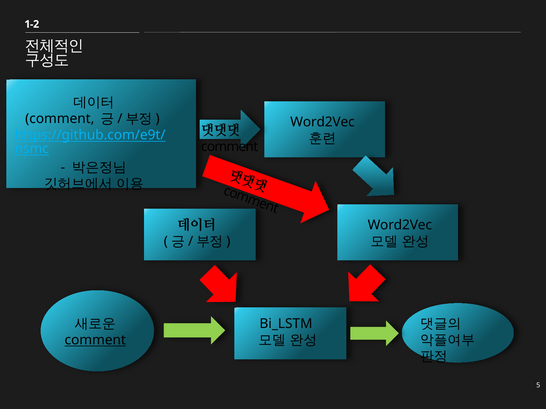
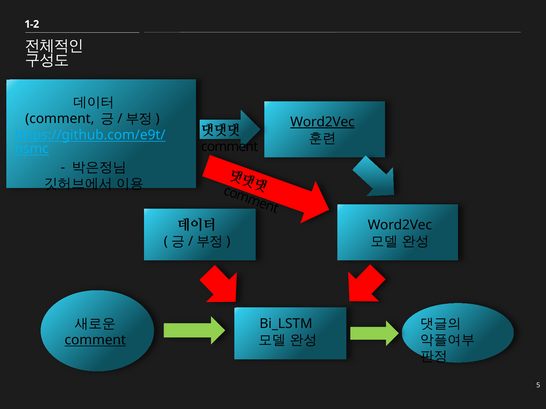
Word2Vec at (322, 122) underline: none -> present
